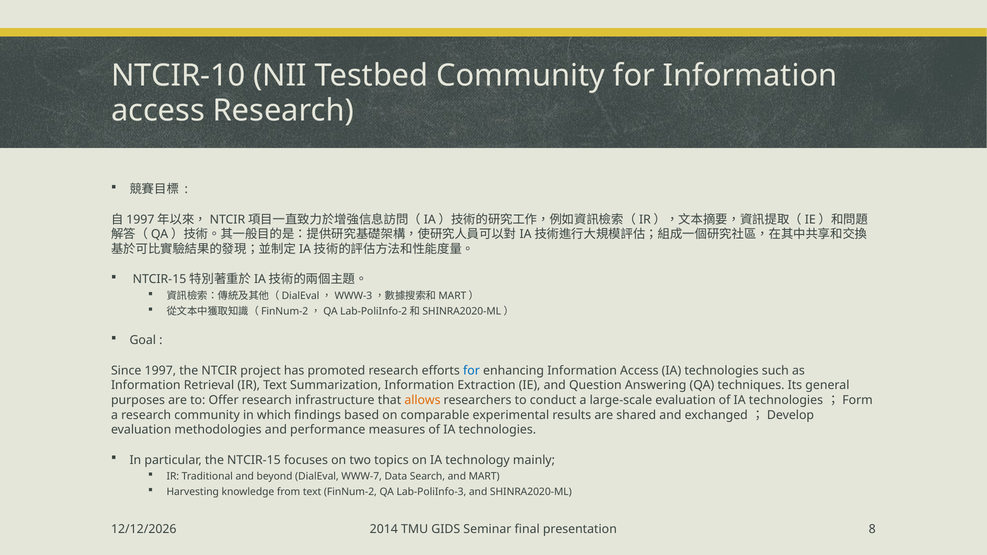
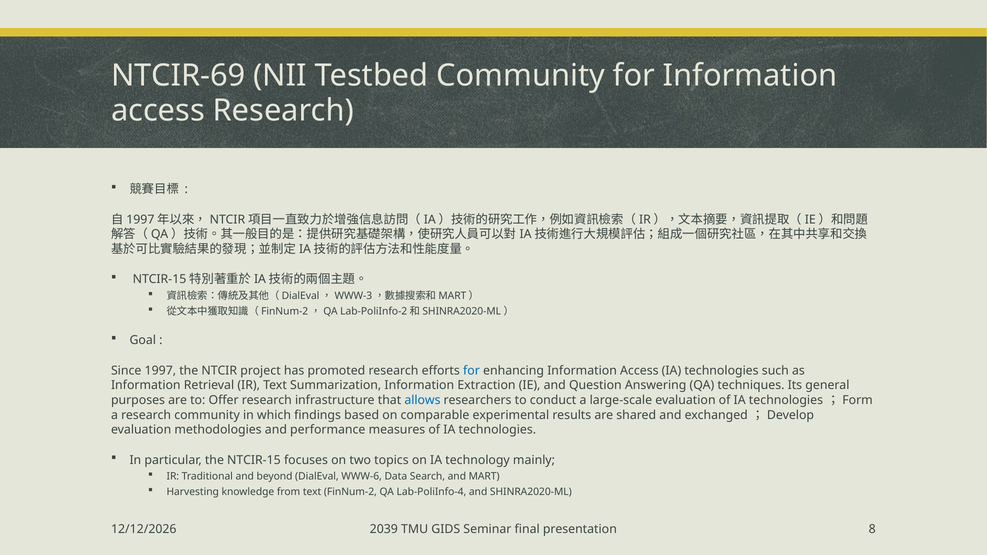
NTCIR-10: NTCIR-10 -> NTCIR-69
allows colour: orange -> blue
WWW-7: WWW-7 -> WWW-6
Lab-PoliInfo-3: Lab-PoliInfo-3 -> Lab-PoliInfo-4
2014: 2014 -> 2039
